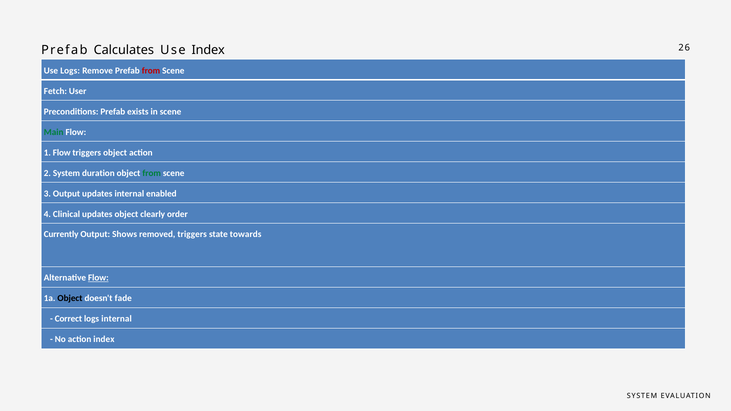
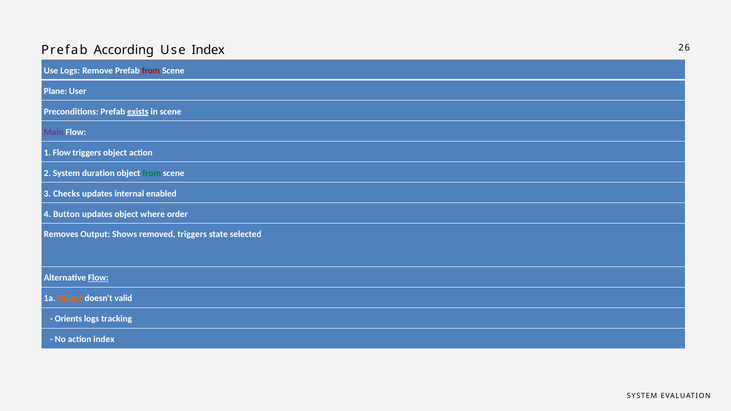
Calculates: Calculates -> According
Fetch: Fetch -> Plane
exists underline: none -> present
Main colour: green -> purple
3 Output: Output -> Checks
Clinical: Clinical -> Button
clearly: clearly -> where
Currently: Currently -> Removes
towards: towards -> selected
Object at (70, 298) colour: black -> orange
fade: fade -> valid
Correct: Correct -> Orients
logs internal: internal -> tracking
